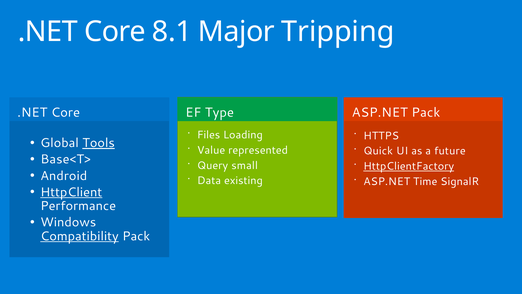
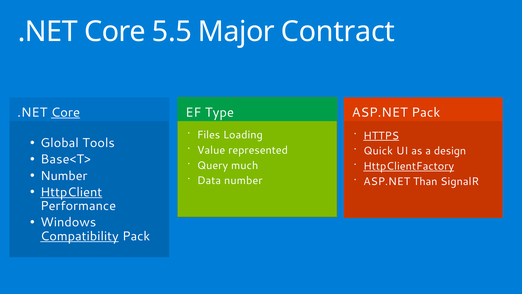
8.1: 8.1 -> 5.5
Tripping: Tripping -> Contract
Core at (65, 112) underline: none -> present
HTTPS underline: none -> present
Tools underline: present -> none
future: future -> design
small: small -> much
Android at (64, 176): Android -> Number
Data existing: existing -> number
Time: Time -> Than
